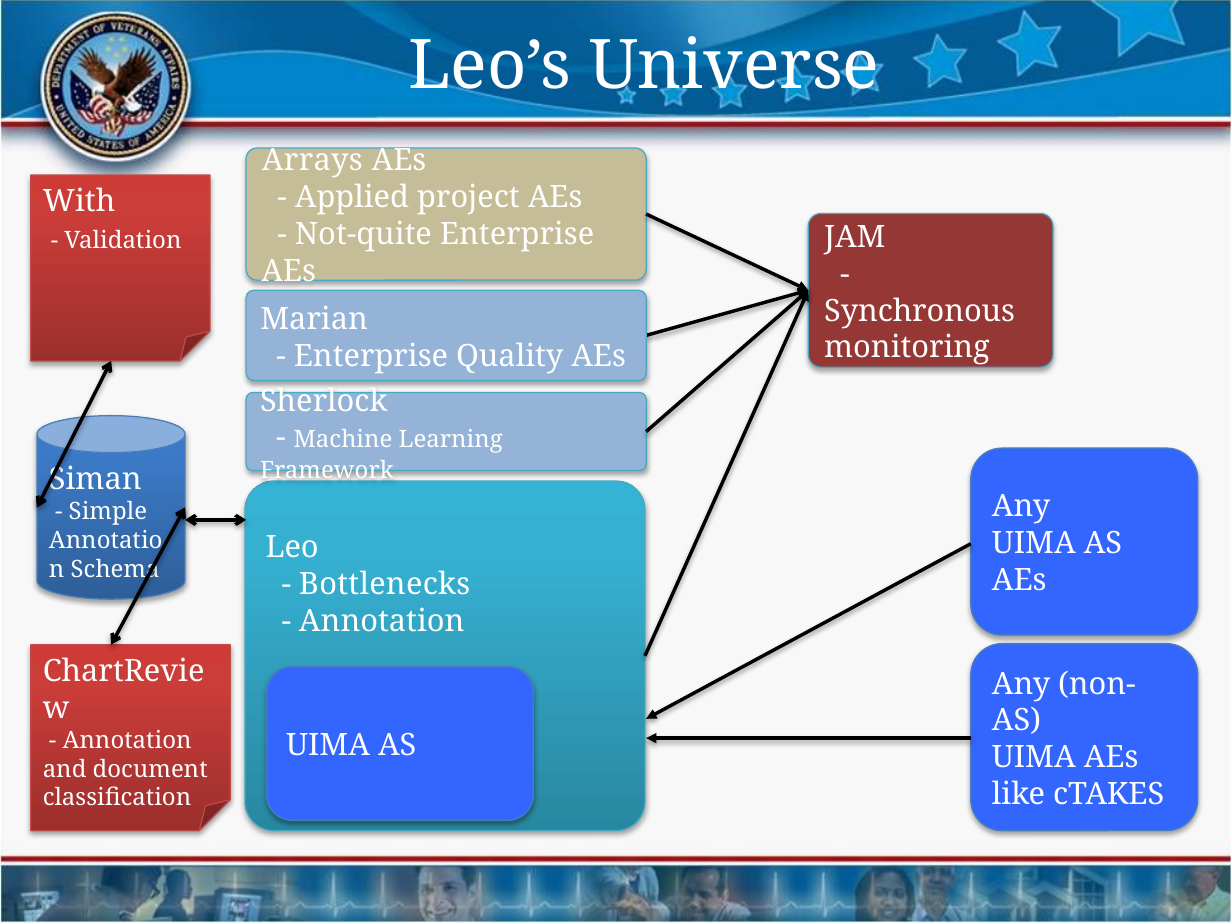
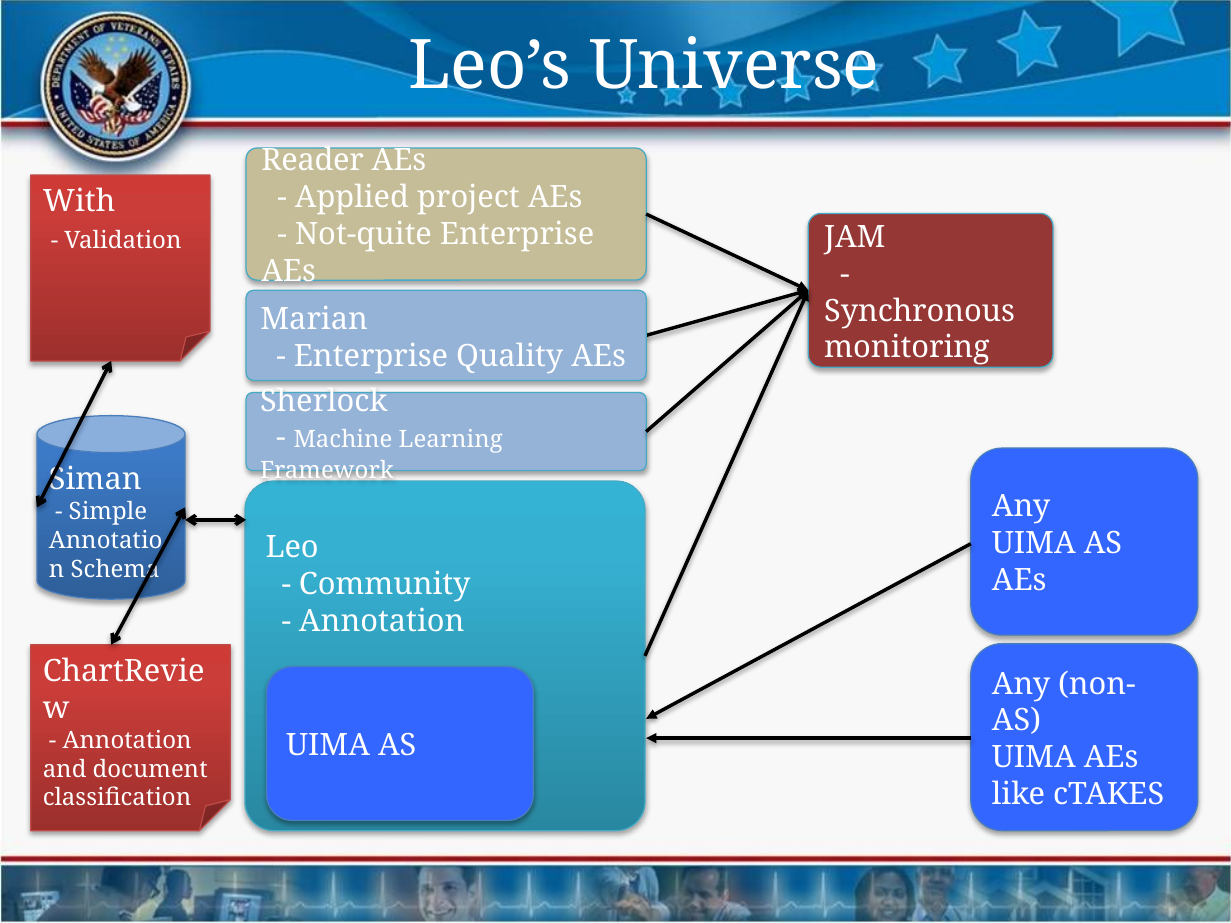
Arrays: Arrays -> Reader
Bottlenecks: Bottlenecks -> Community
